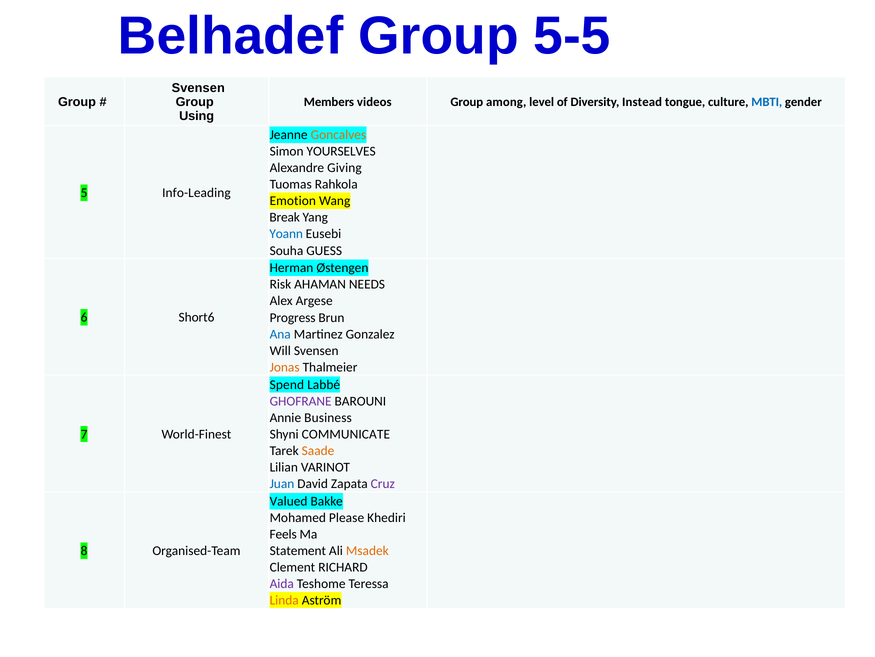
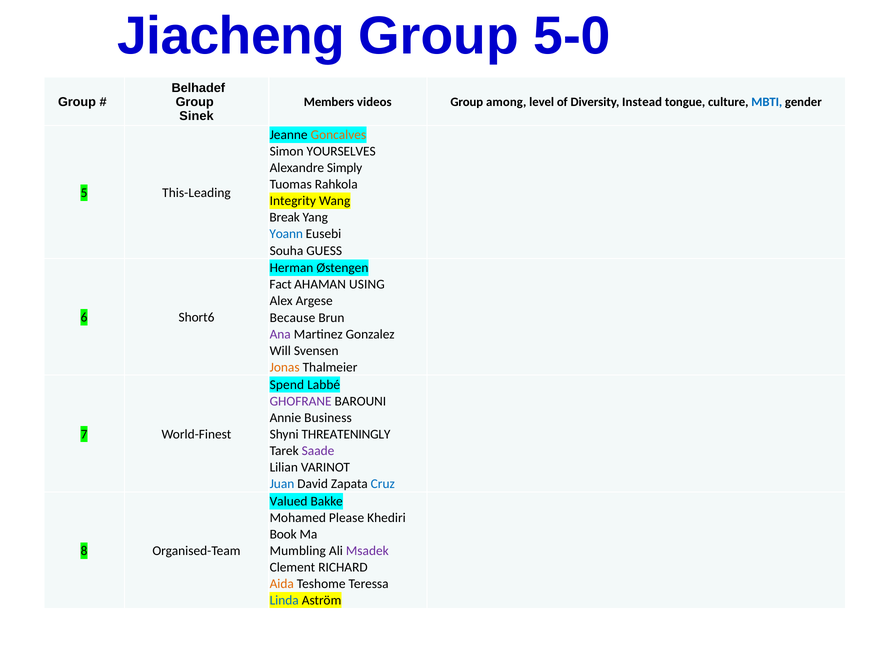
Belhadef: Belhadef -> Jiacheng
5-5: 5-5 -> 5-0
Svensen at (198, 88): Svensen -> Belhadef
Using: Using -> Sinek
Giving: Giving -> Simply
Info-Leading: Info-Leading -> This-Leading
Emotion: Emotion -> Integrity
Risk: Risk -> Fact
NEEDS: NEEDS -> USING
Progress: Progress -> Because
Ana colour: blue -> purple
COMMUNICATE: COMMUNICATE -> THREATENINGLY
Saade colour: orange -> purple
Cruz colour: purple -> blue
Feels: Feels -> Book
Statement: Statement -> Mumbling
Msadek colour: orange -> purple
Aida colour: purple -> orange
Linda colour: orange -> blue
